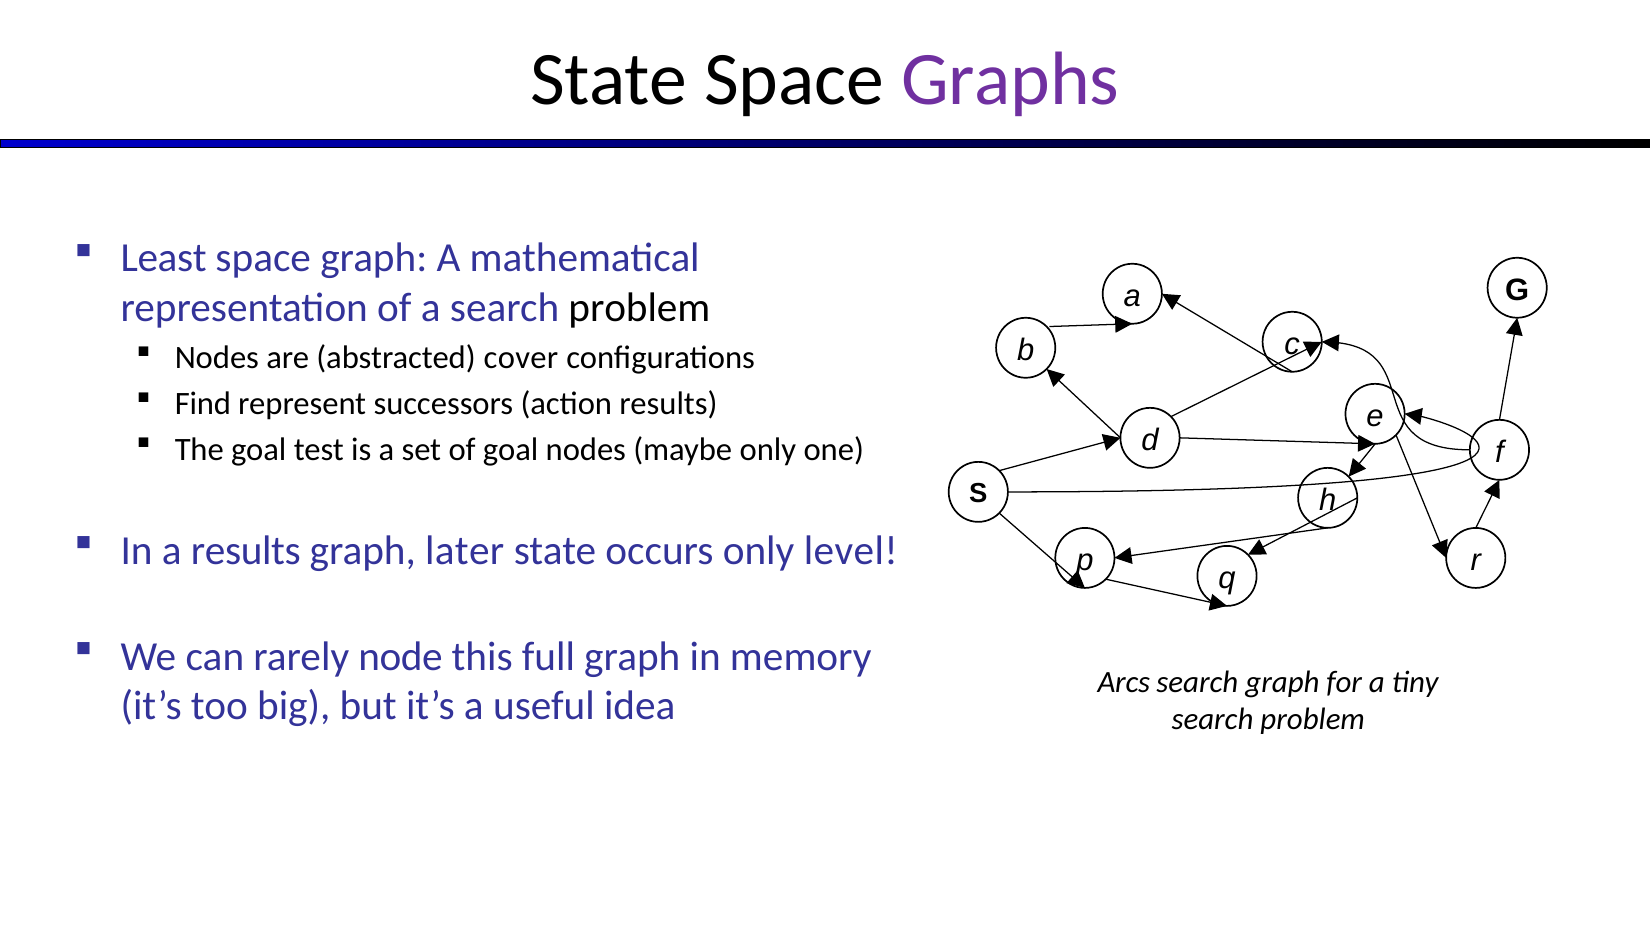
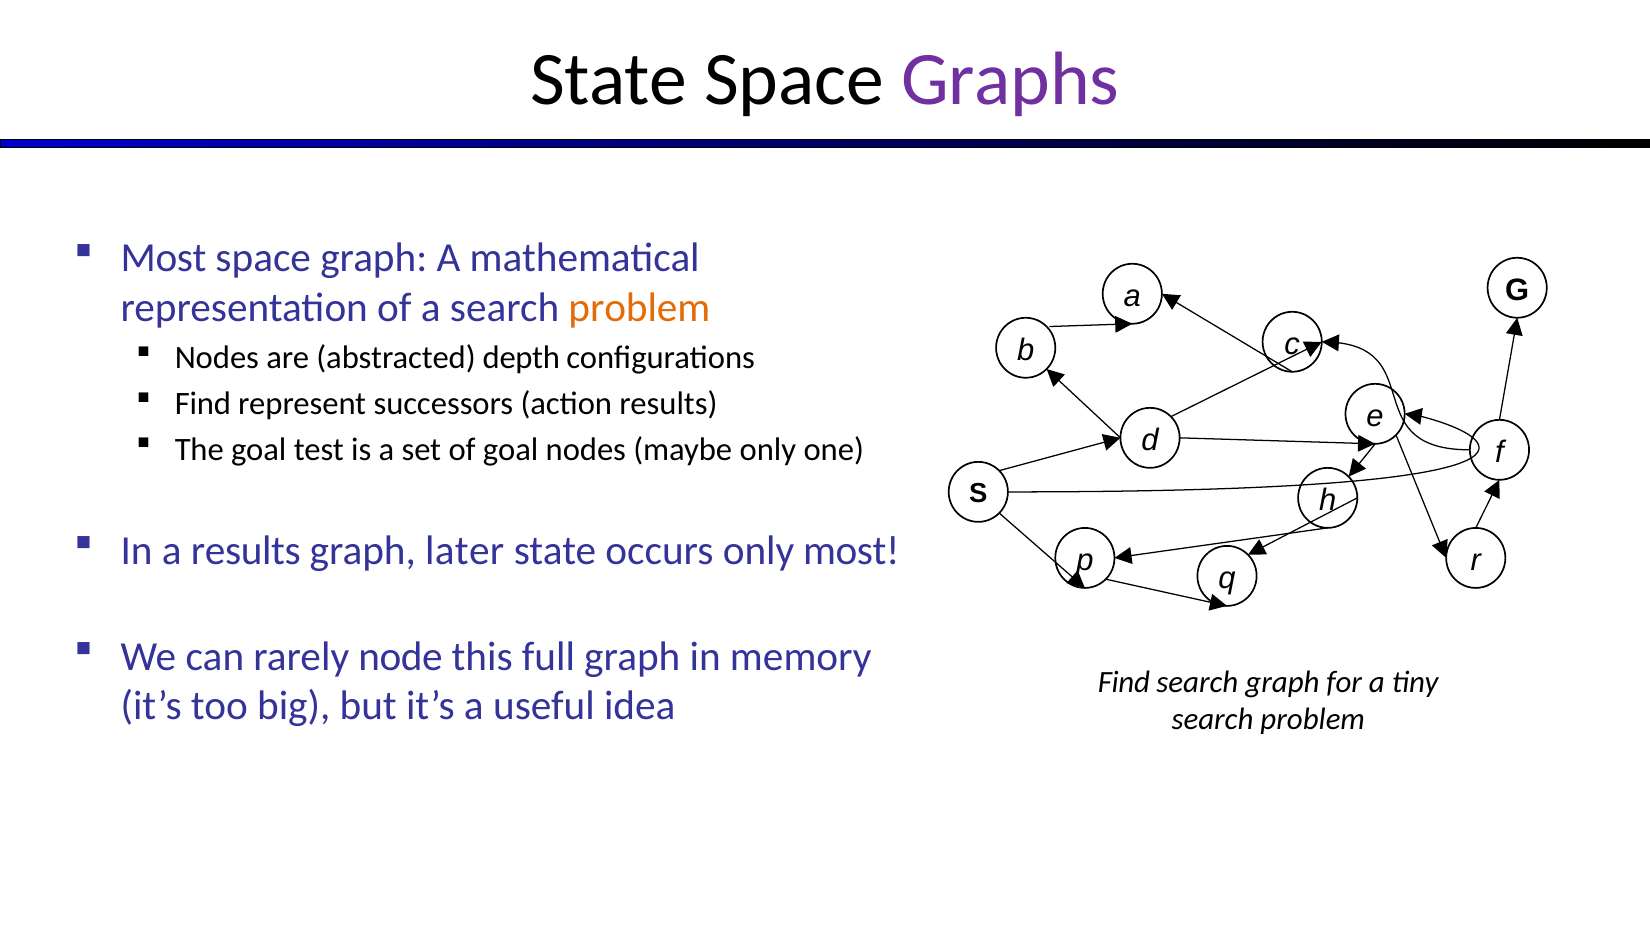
Least at (164, 258): Least -> Most
problem at (639, 308) colour: black -> orange
cover: cover -> depth
only level: level -> most
Arcs at (1124, 683): Arcs -> Find
